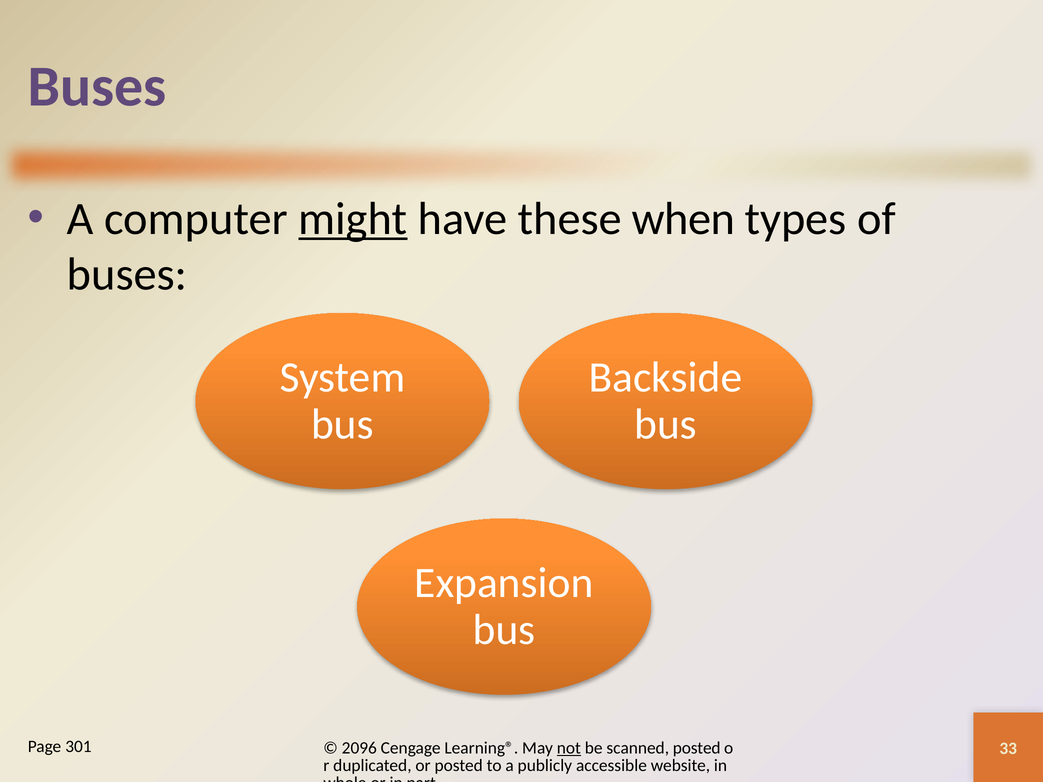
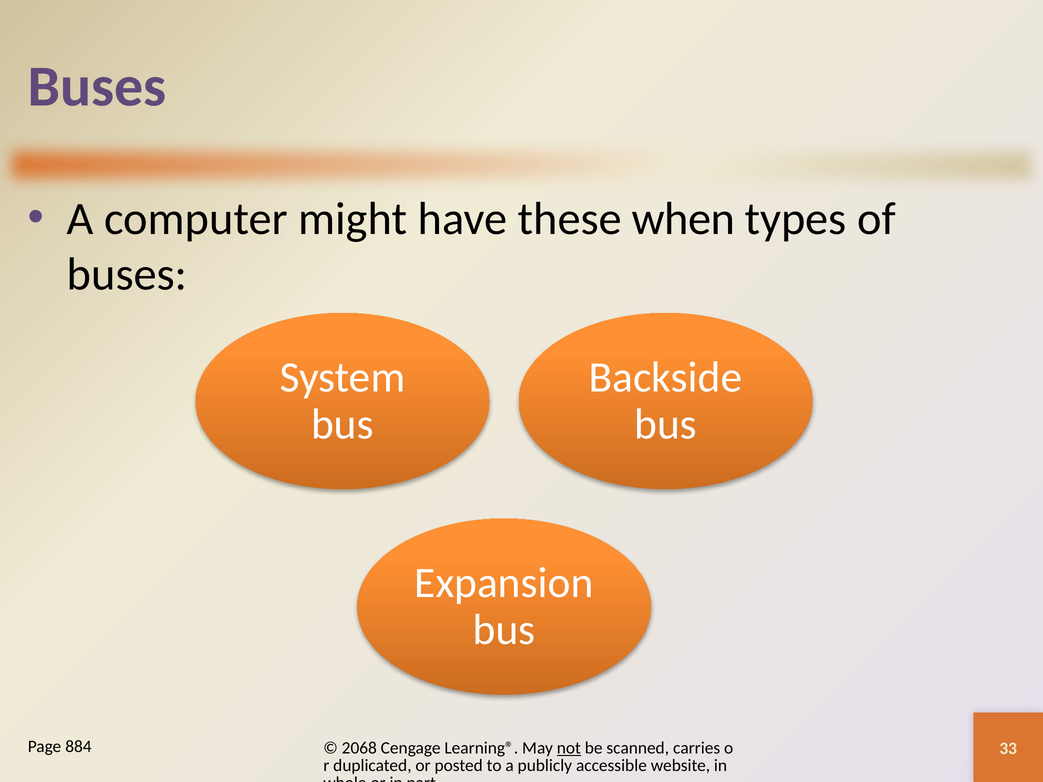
might underline: present -> none
301: 301 -> 884
2096: 2096 -> 2068
scanned posted: posted -> carries
